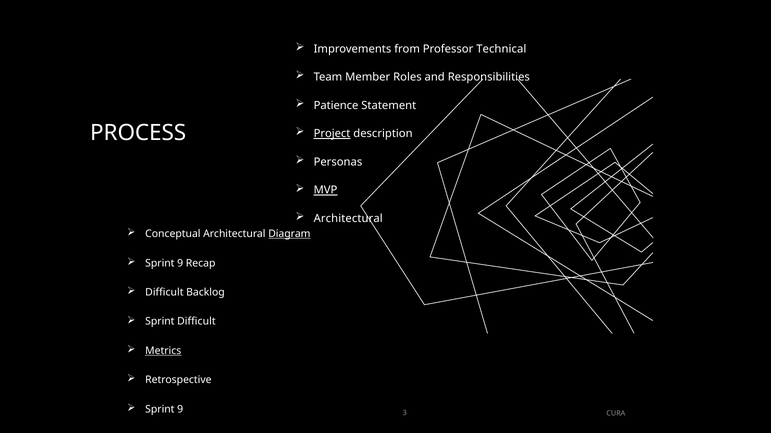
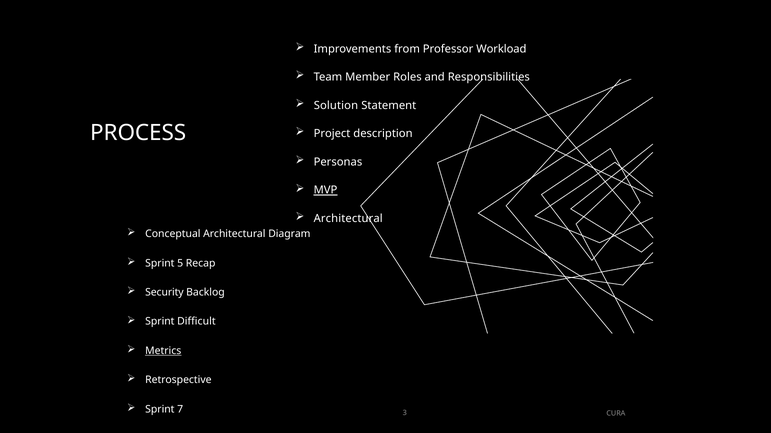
Technical: Technical -> Workload
Patience: Patience -> Solution
Project underline: present -> none
Diagram underline: present -> none
9 at (180, 264): 9 -> 5
Difficult at (164, 293): Difficult -> Security
9 at (180, 410): 9 -> 7
